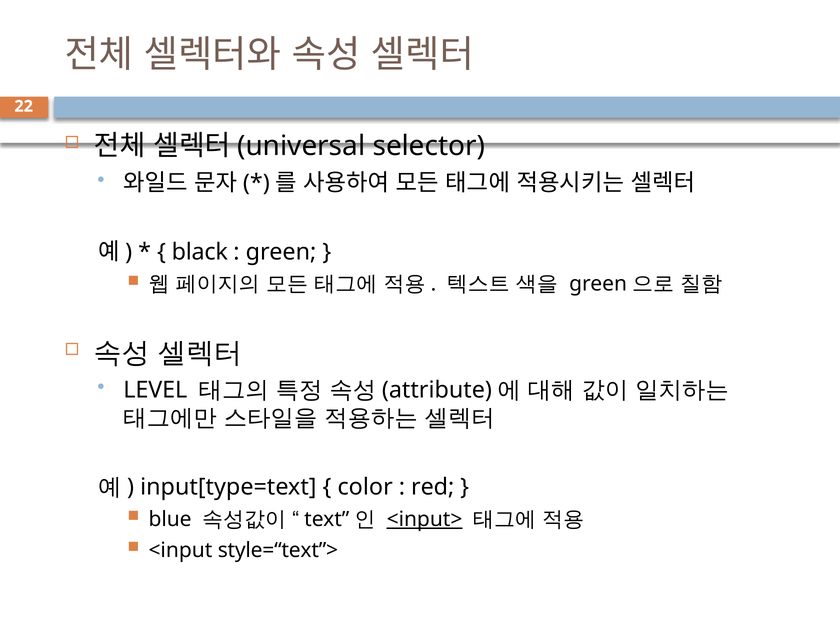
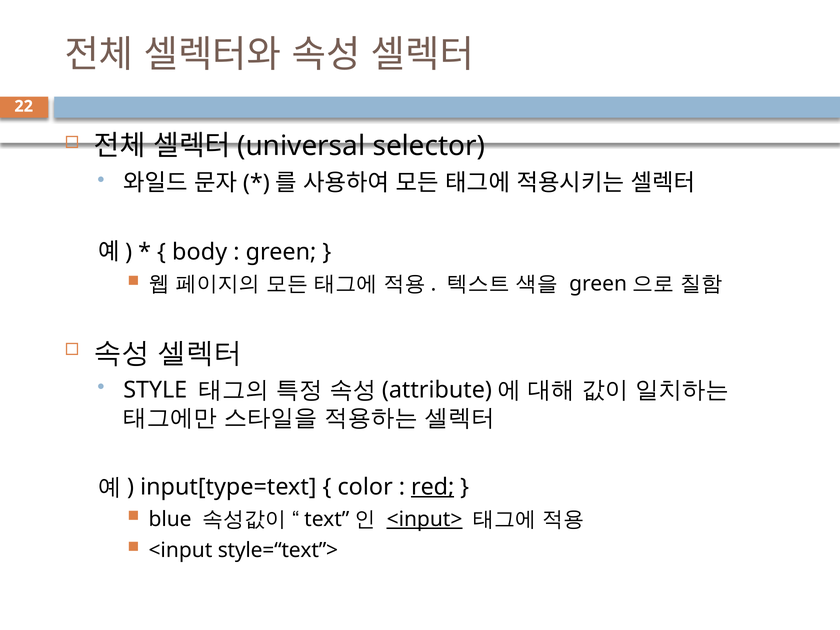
black: black -> body
LEVEL: LEVEL -> STYLE
red underline: none -> present
